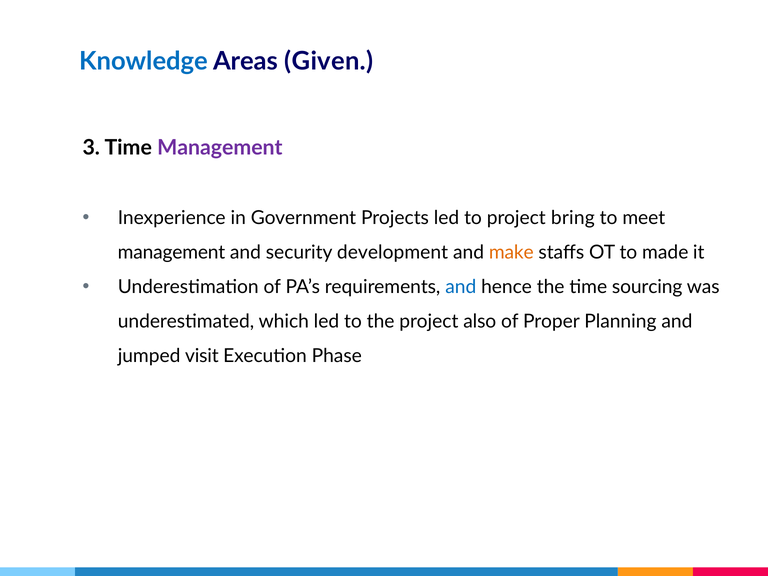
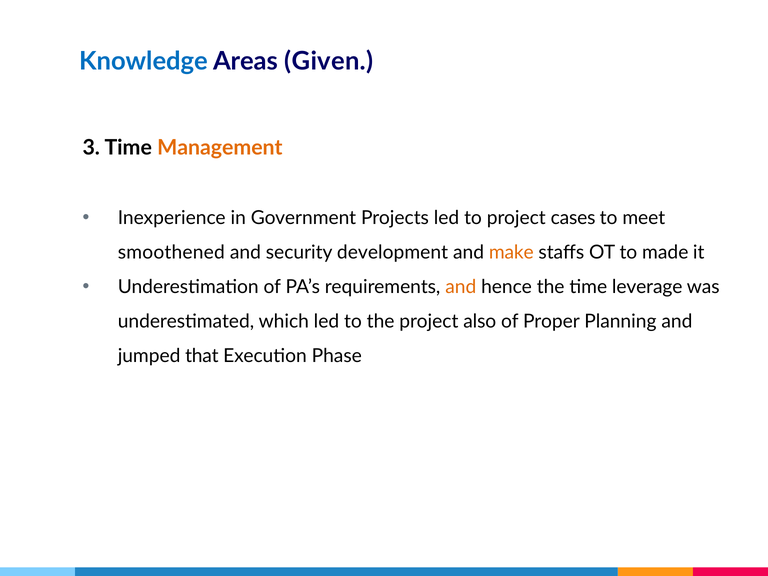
Management at (220, 148) colour: purple -> orange
bring: bring -> cases
management at (171, 252): management -> smoothened
and at (461, 287) colour: blue -> orange
sourcing: sourcing -> leverage
visit: visit -> that
